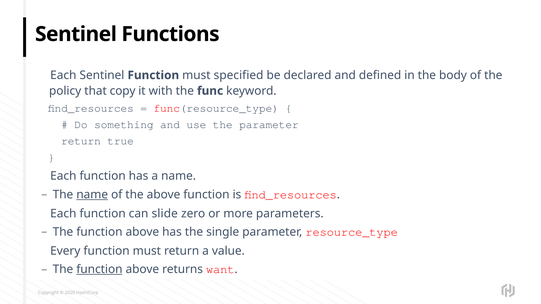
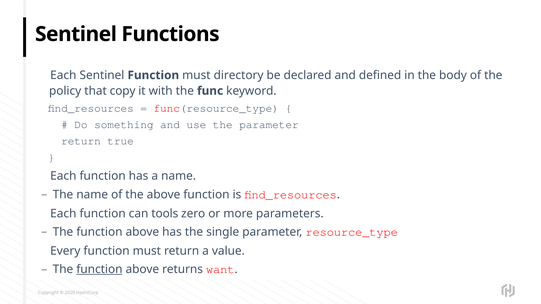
specified: specified -> directory
name at (92, 195) underline: present -> none
slide: slide -> tools
